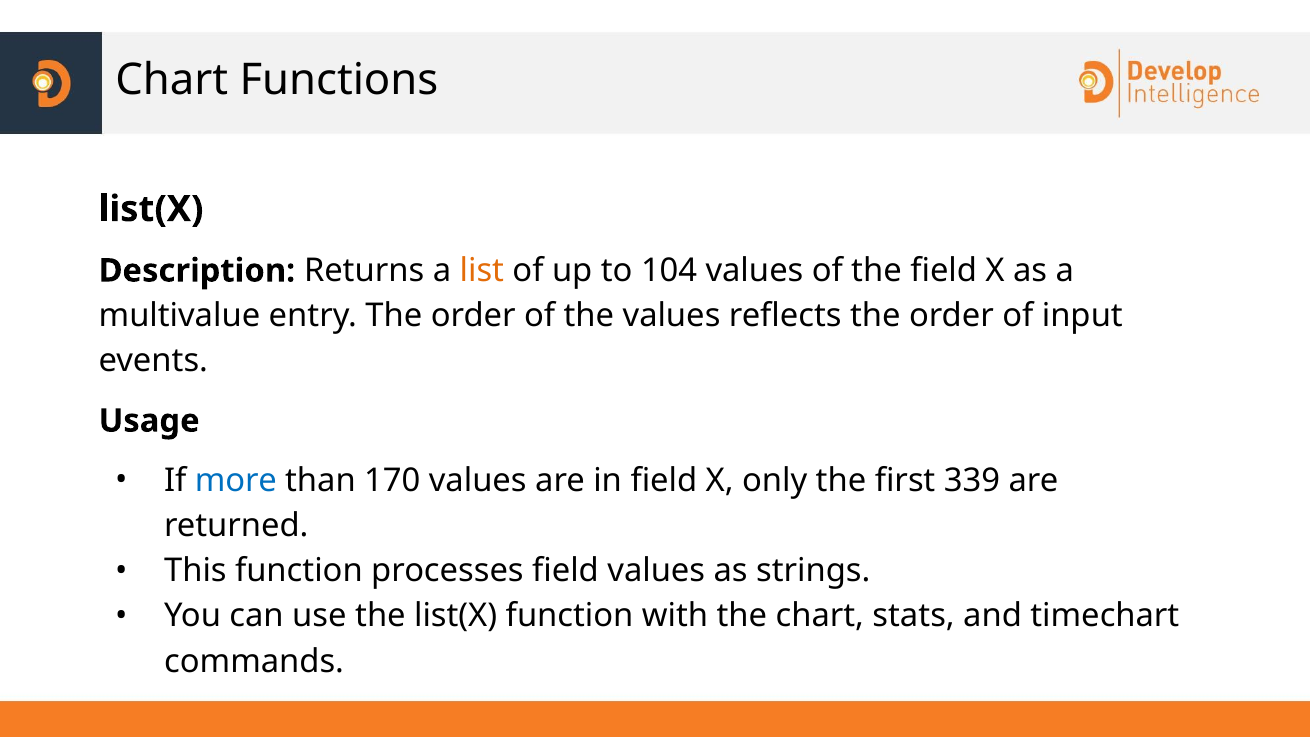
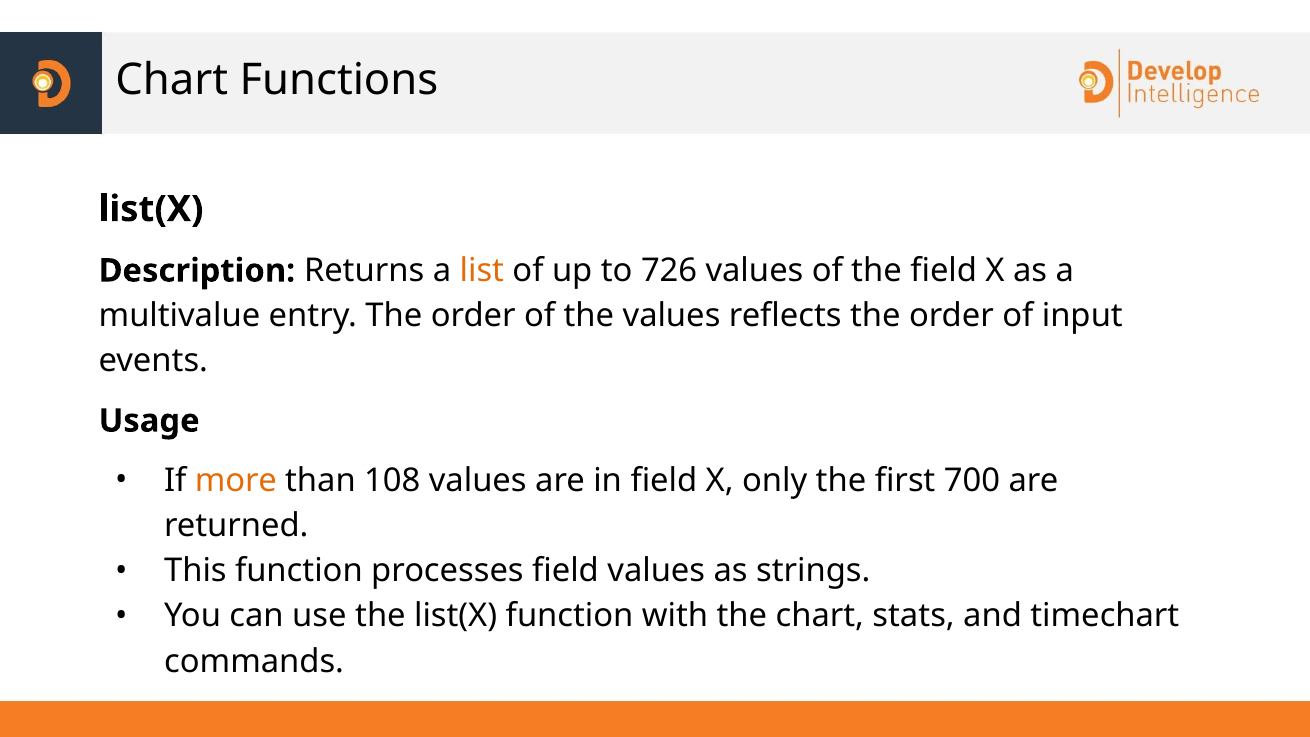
104: 104 -> 726
more colour: blue -> orange
170: 170 -> 108
339: 339 -> 700
